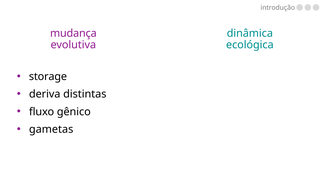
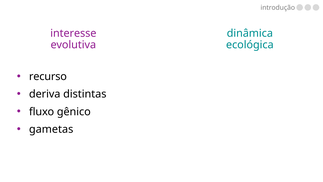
mudança: mudança -> interesse
storage: storage -> recurso
